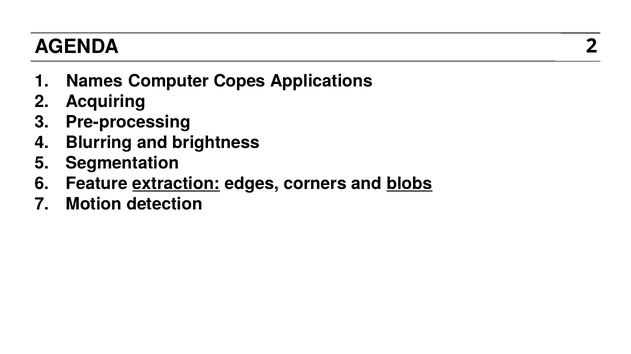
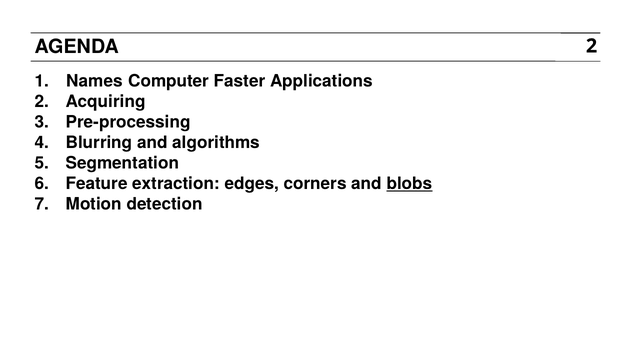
Copes: Copes -> Faster
brightness: brightness -> algorithms
extraction underline: present -> none
